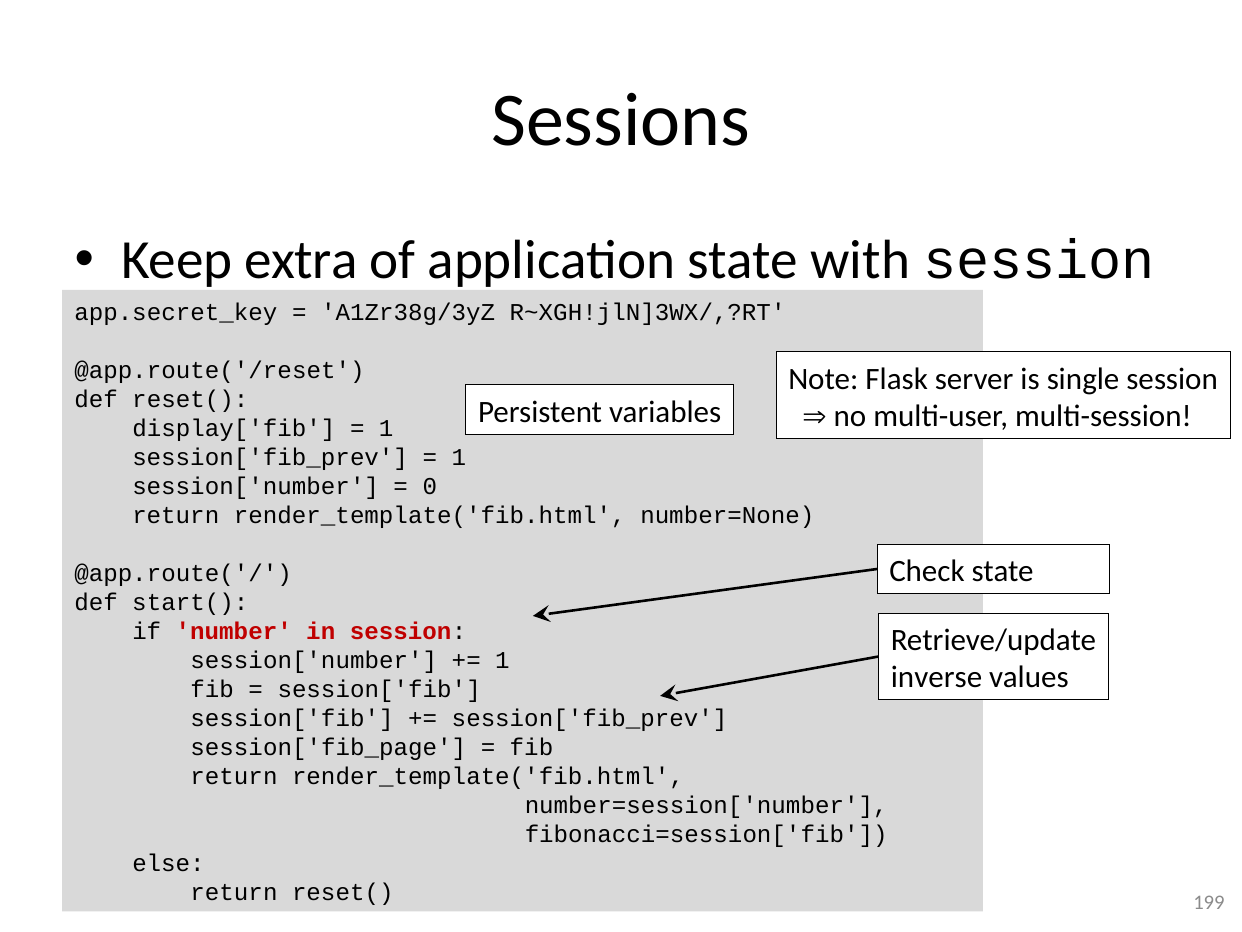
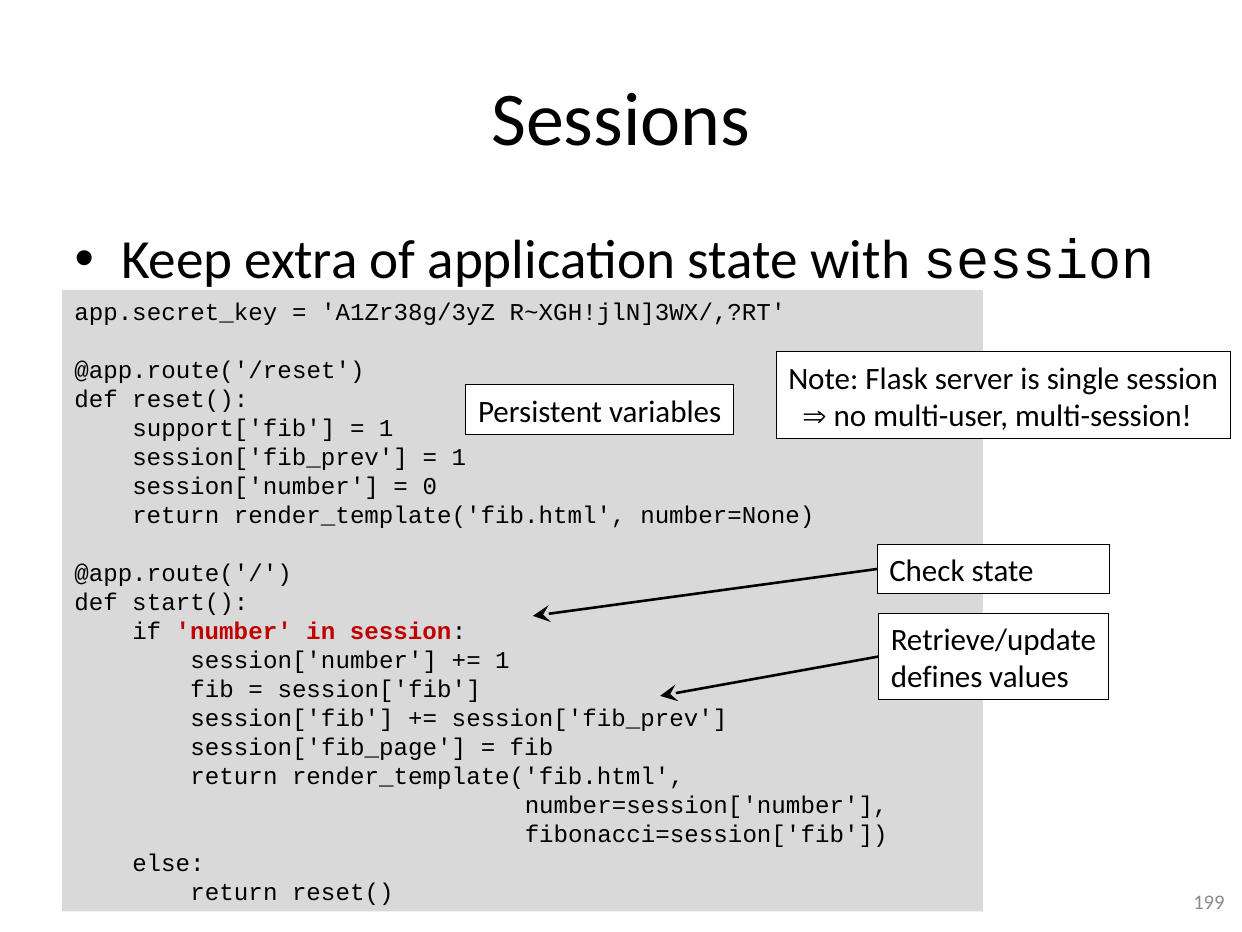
display['fib: display['fib -> support['fib
inverse: inverse -> defines
